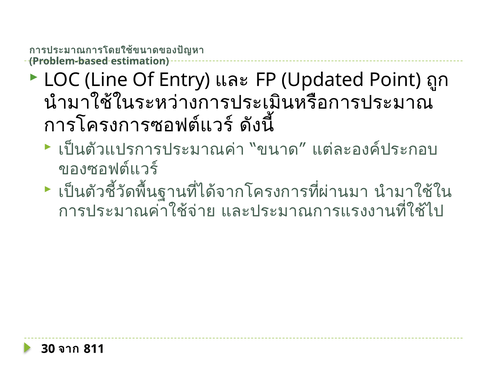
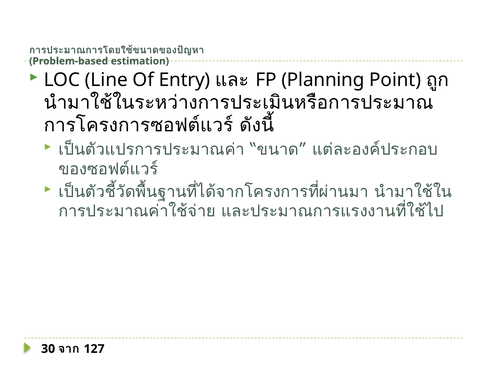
Updated: Updated -> Planning
811: 811 -> 127
